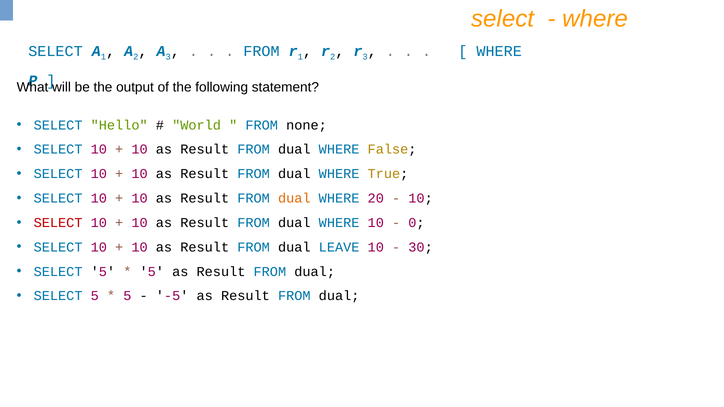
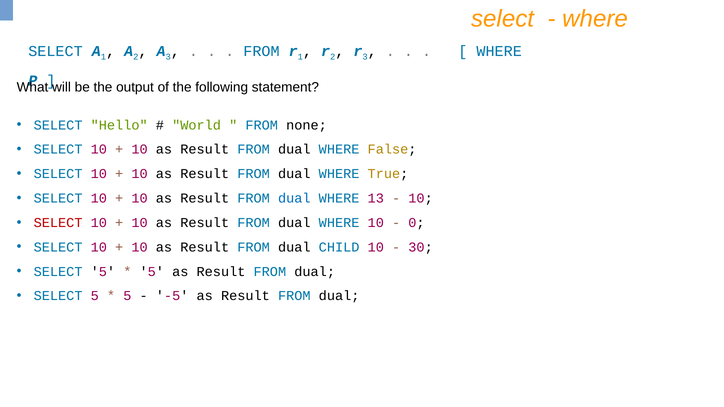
dual at (294, 198) colour: orange -> blue
20: 20 -> 13
LEAVE: LEAVE -> CHILD
